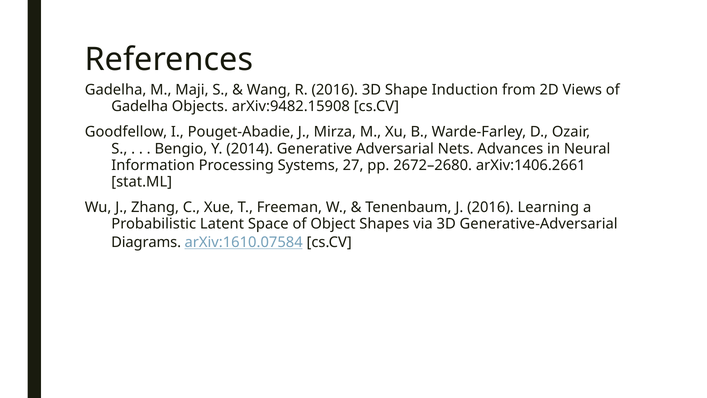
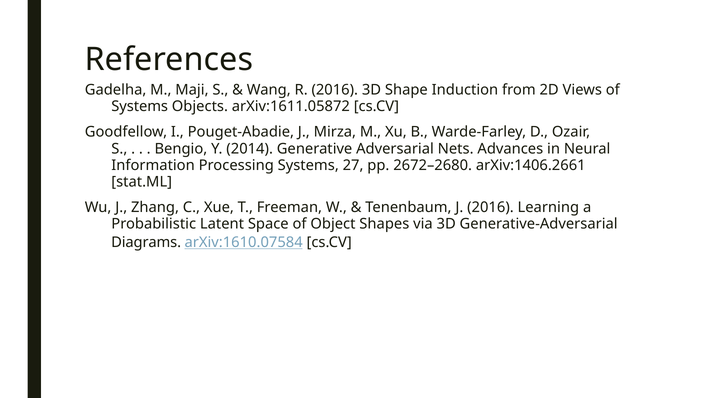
Gadelha at (140, 106): Gadelha -> Systems
arXiv:9482.15908: arXiv:9482.15908 -> arXiv:1611.05872
